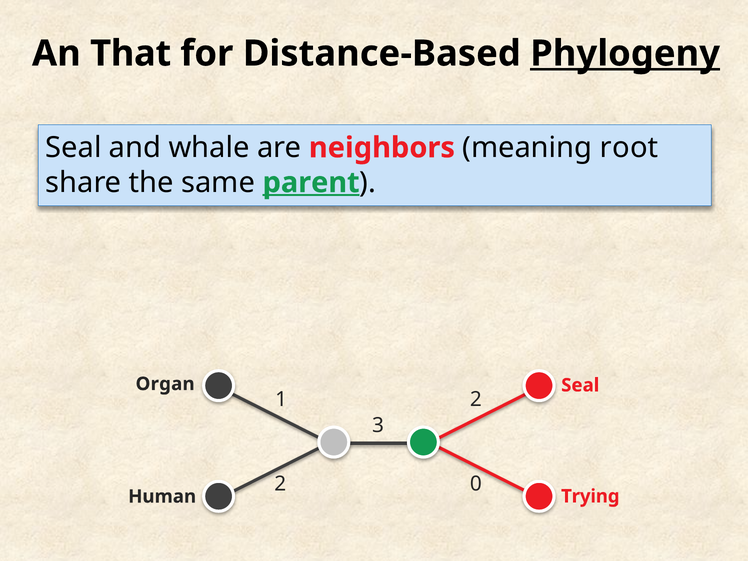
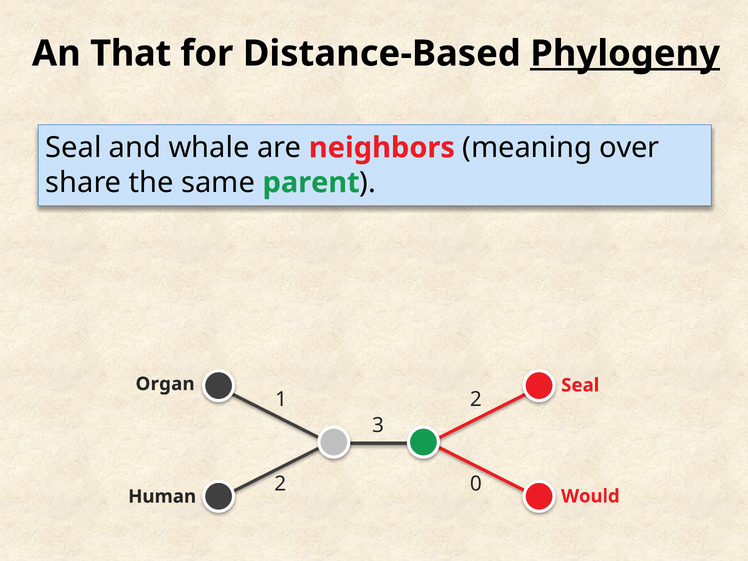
root: root -> over
parent underline: present -> none
Trying: Trying -> Would
